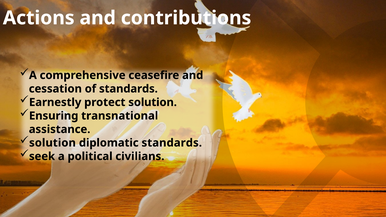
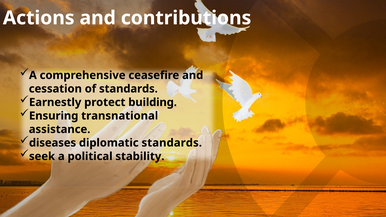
protect solution: solution -> building
solution at (52, 143): solution -> diseases
civilians: civilians -> stability
